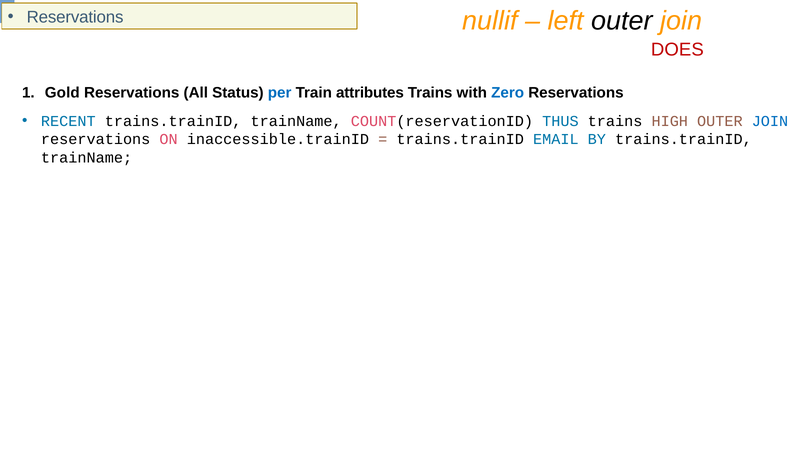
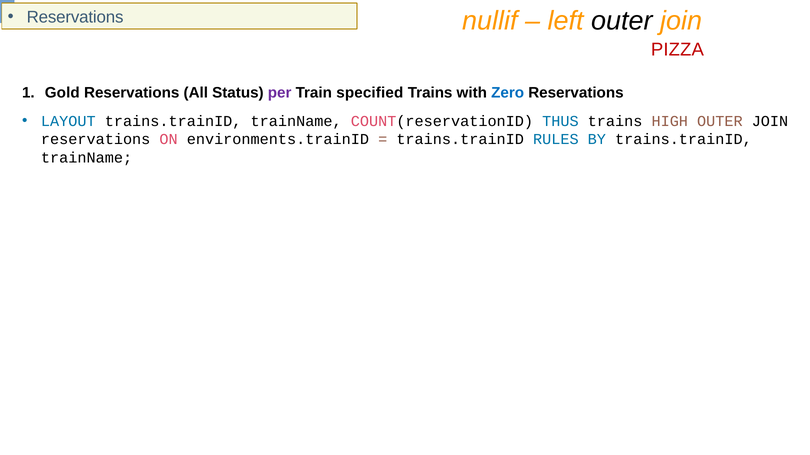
DOES: DOES -> PIZZA
per colour: blue -> purple
attributes: attributes -> specified
RECENT: RECENT -> LAYOUT
JOIN at (770, 121) colour: blue -> black
inaccessible.trainID: inaccessible.trainID -> environments.trainID
EMAIL: EMAIL -> RULES
